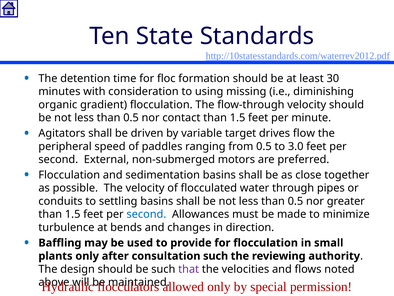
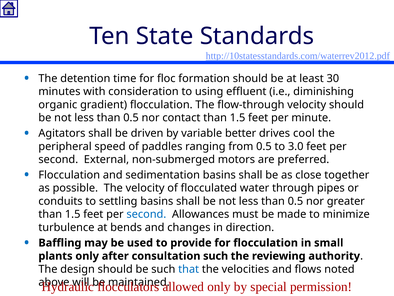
missing: missing -> effluent
target: target -> better
flow: flow -> cool
that colour: purple -> blue
